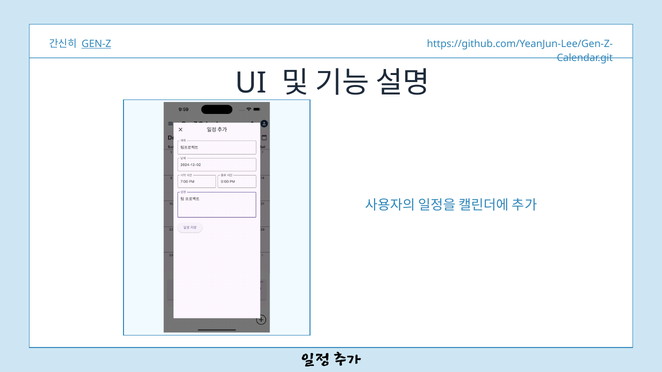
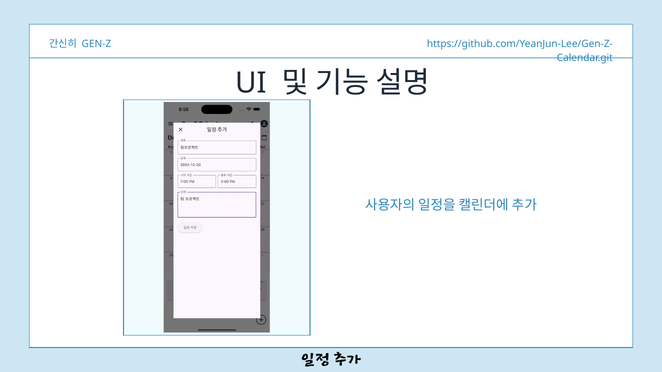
GEN-Z underline: present -> none
